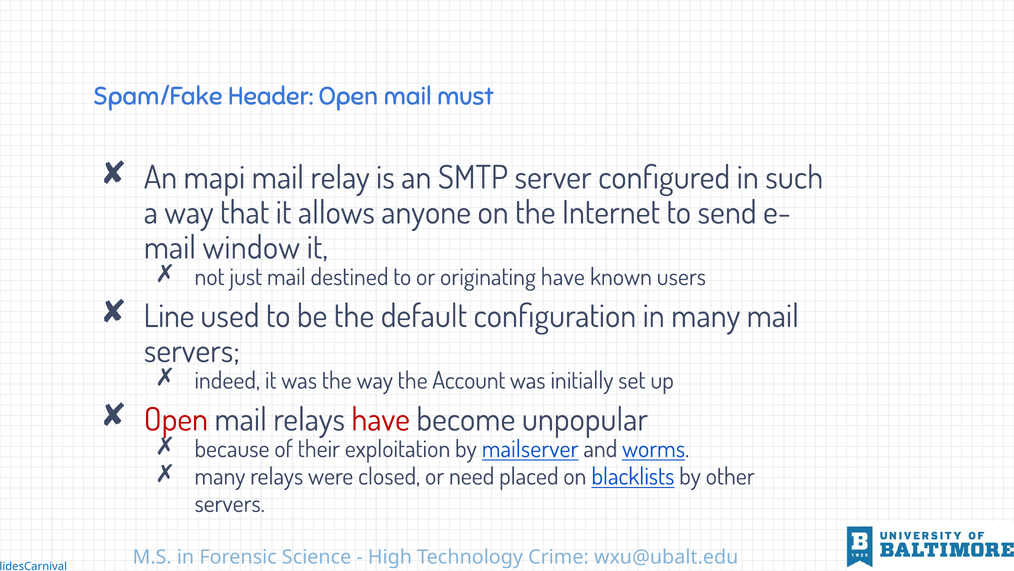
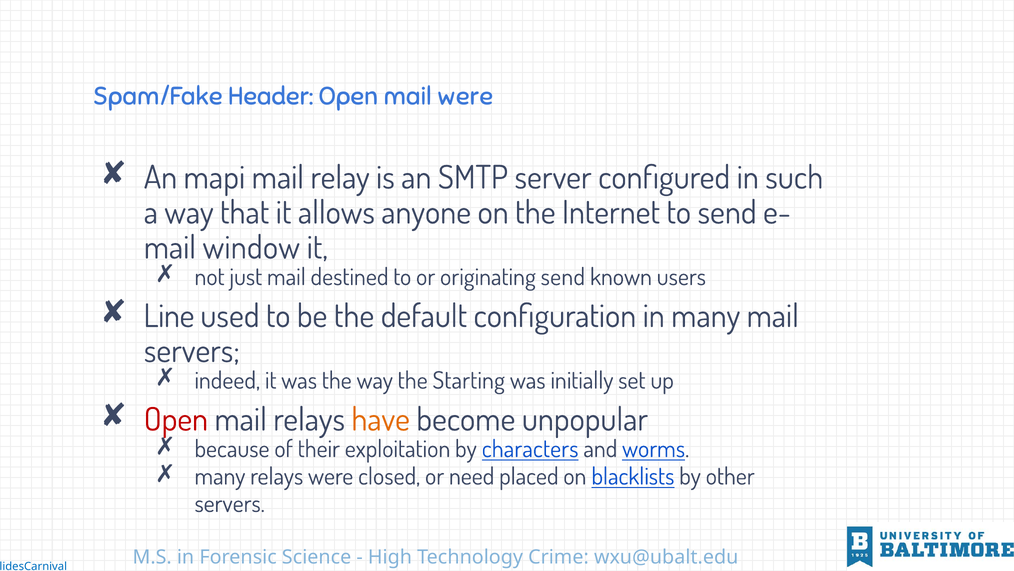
mail must: must -> were
originating have: have -> send
Account: Account -> Starting
have at (381, 419) colour: red -> orange
mailserver: mailserver -> characters
